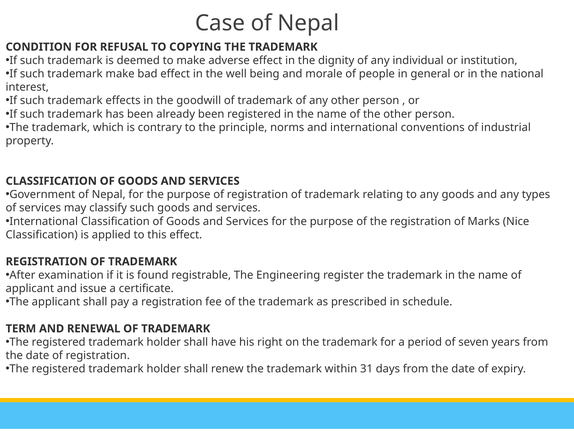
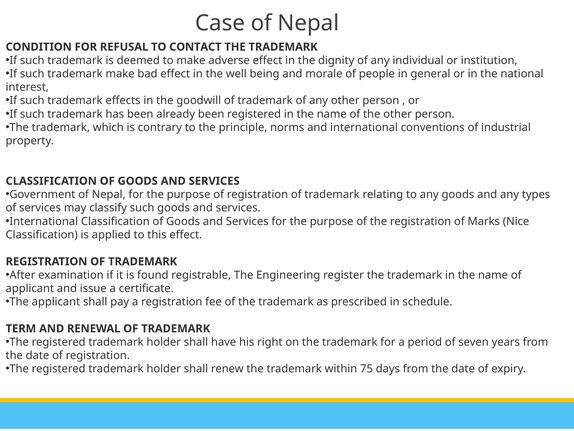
COPYING: COPYING -> CONTACT
31: 31 -> 75
